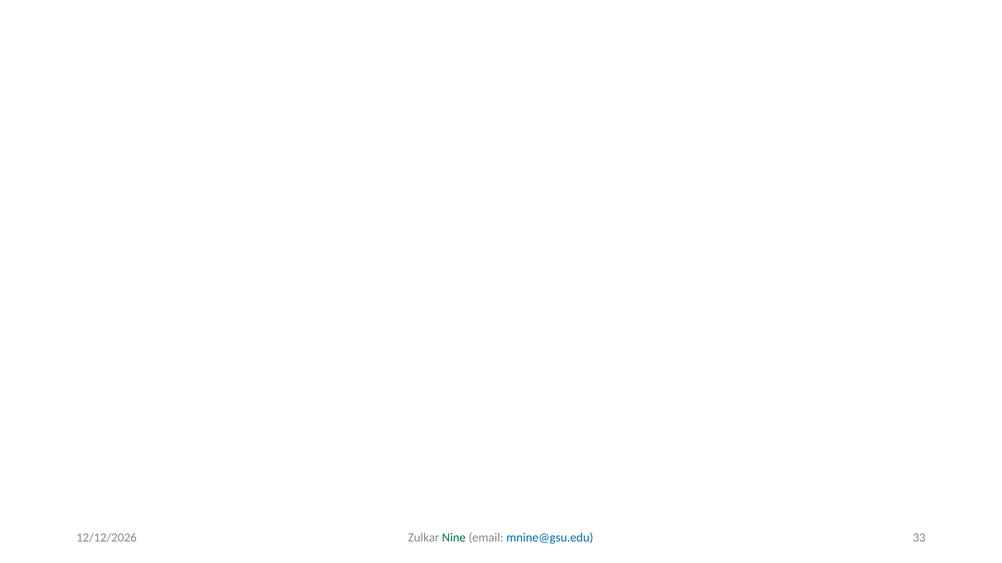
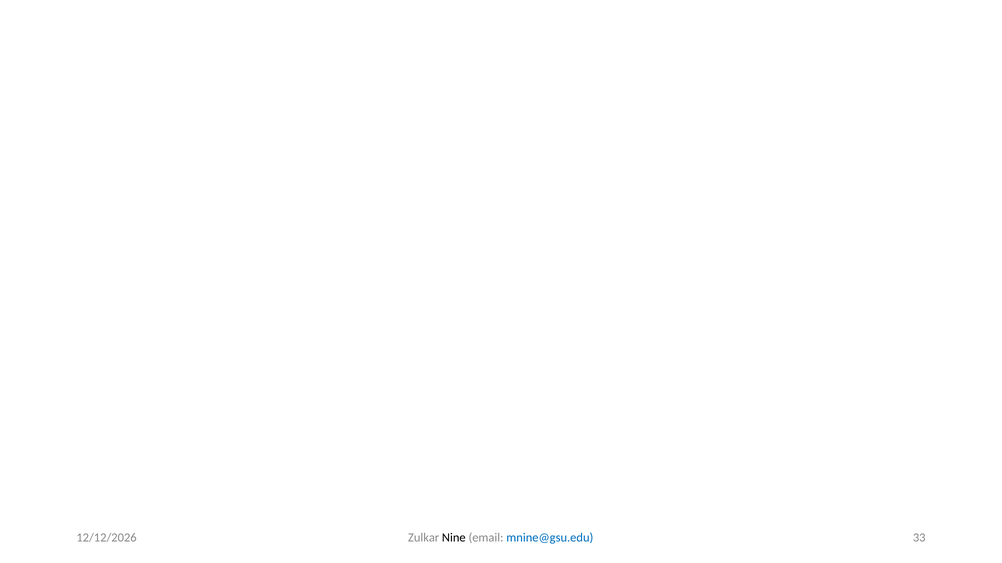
Nine colour: green -> black
